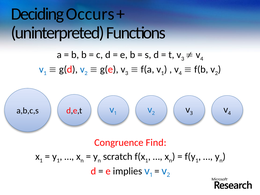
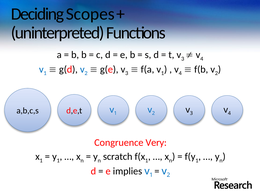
Occurs: Occurs -> Scopes
Find: Find -> Very
